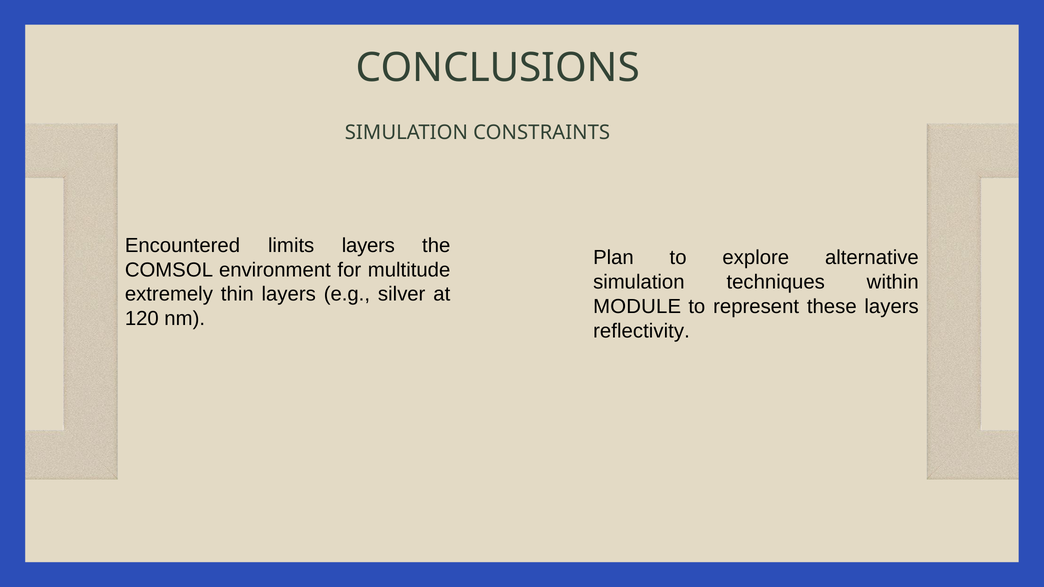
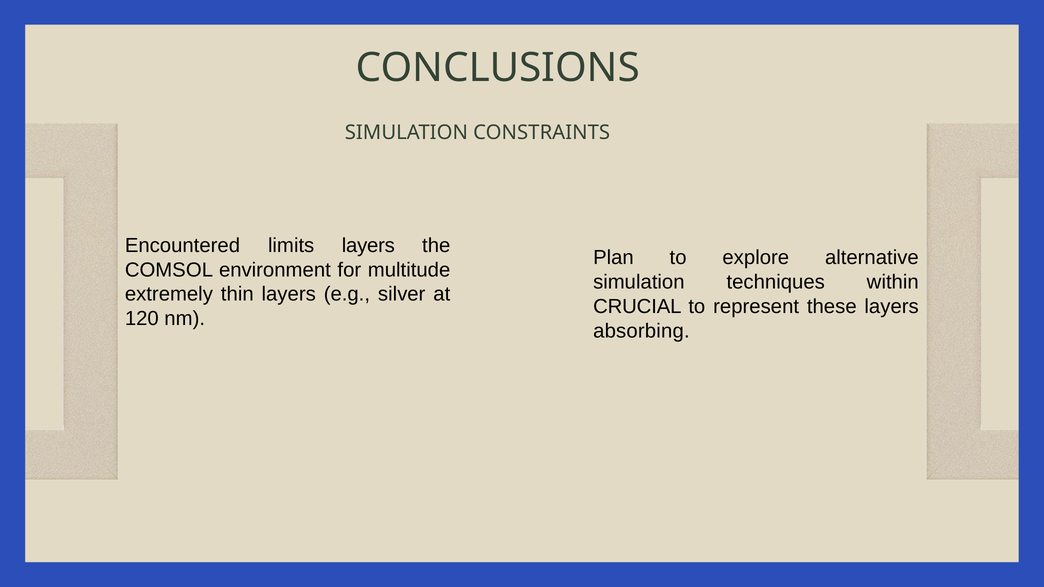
MODULE: MODULE -> CRUCIAL
reflectivity: reflectivity -> absorbing
